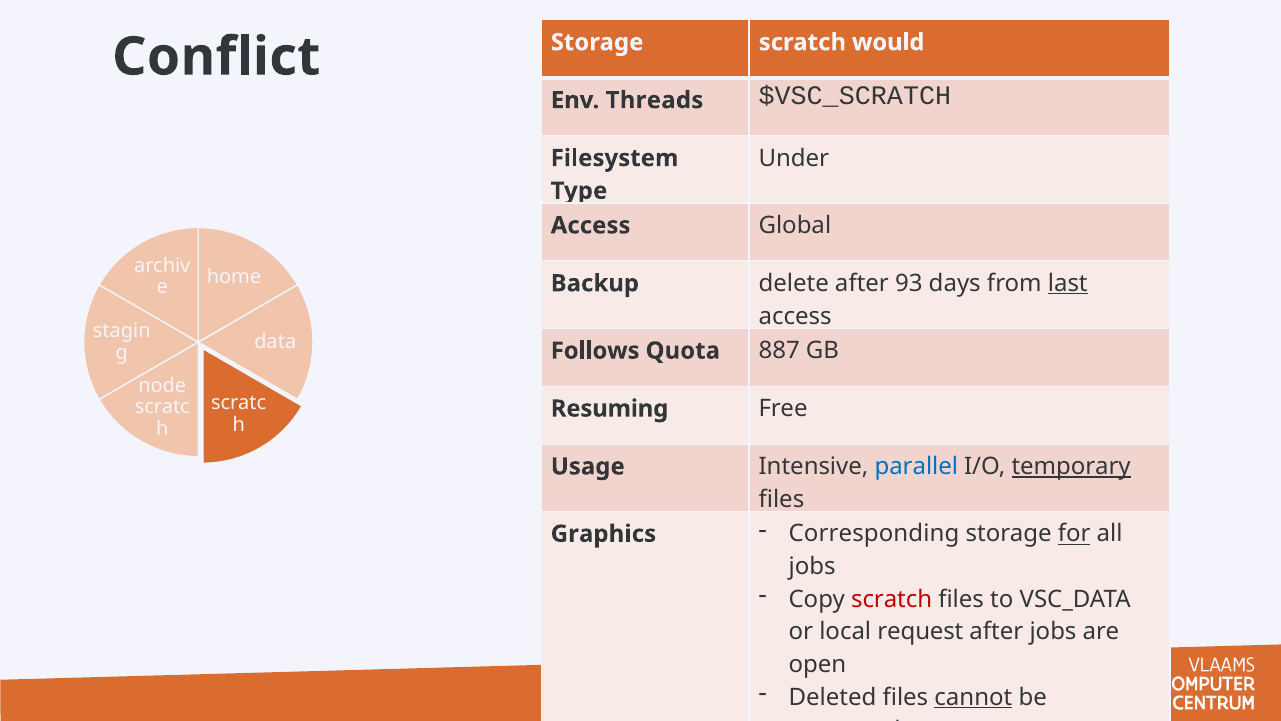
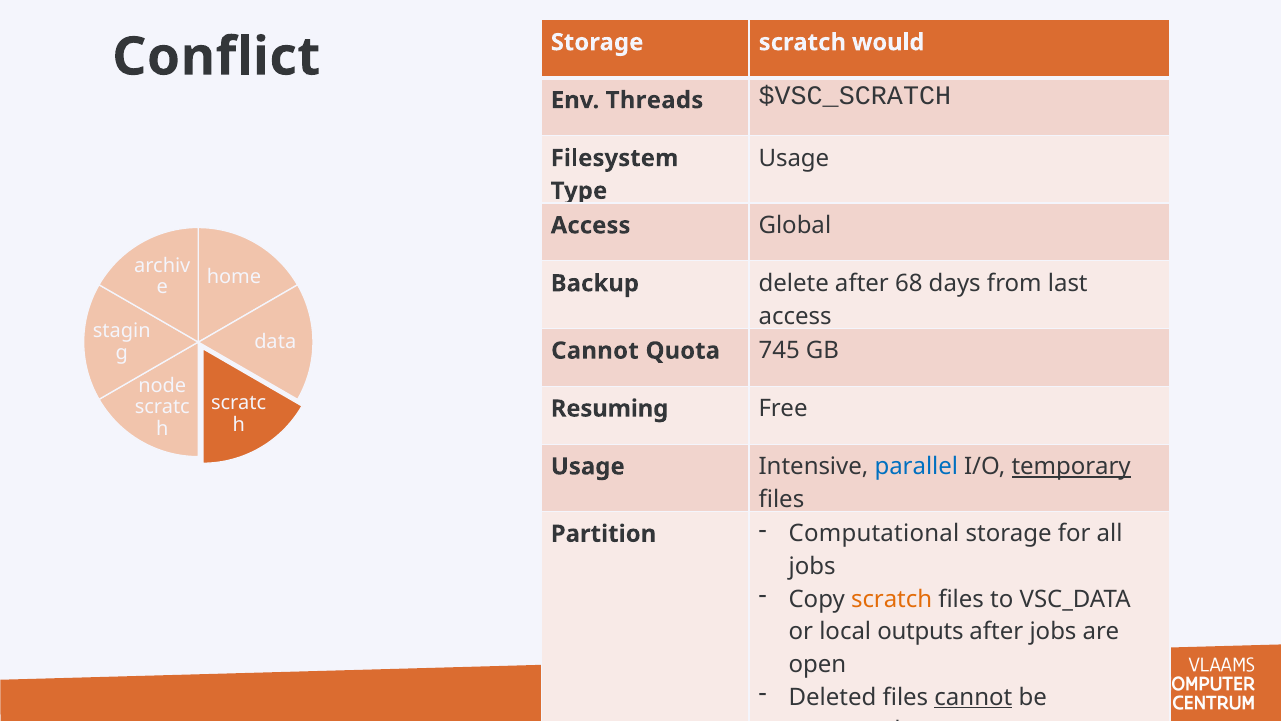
Under at (794, 158): Under -> Usage
93: 93 -> 68
last underline: present -> none
Follows at (595, 351): Follows -> Cannot
887: 887 -> 745
Graphics: Graphics -> Partition
Corresponding: Corresponding -> Computational
for underline: present -> none
scratch at (892, 599) colour: red -> orange
request: request -> outputs
